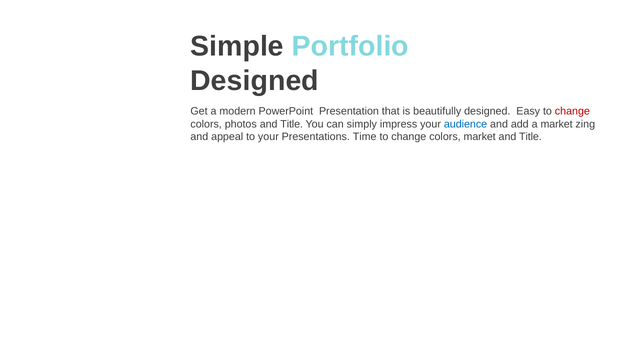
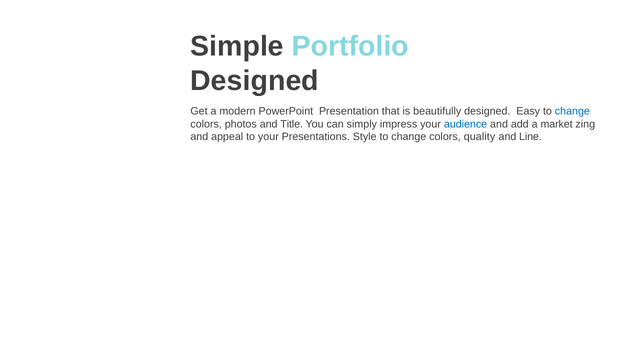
change at (572, 111) colour: red -> blue
Time: Time -> Style
colors market: market -> quality
Title at (530, 137): Title -> Line
